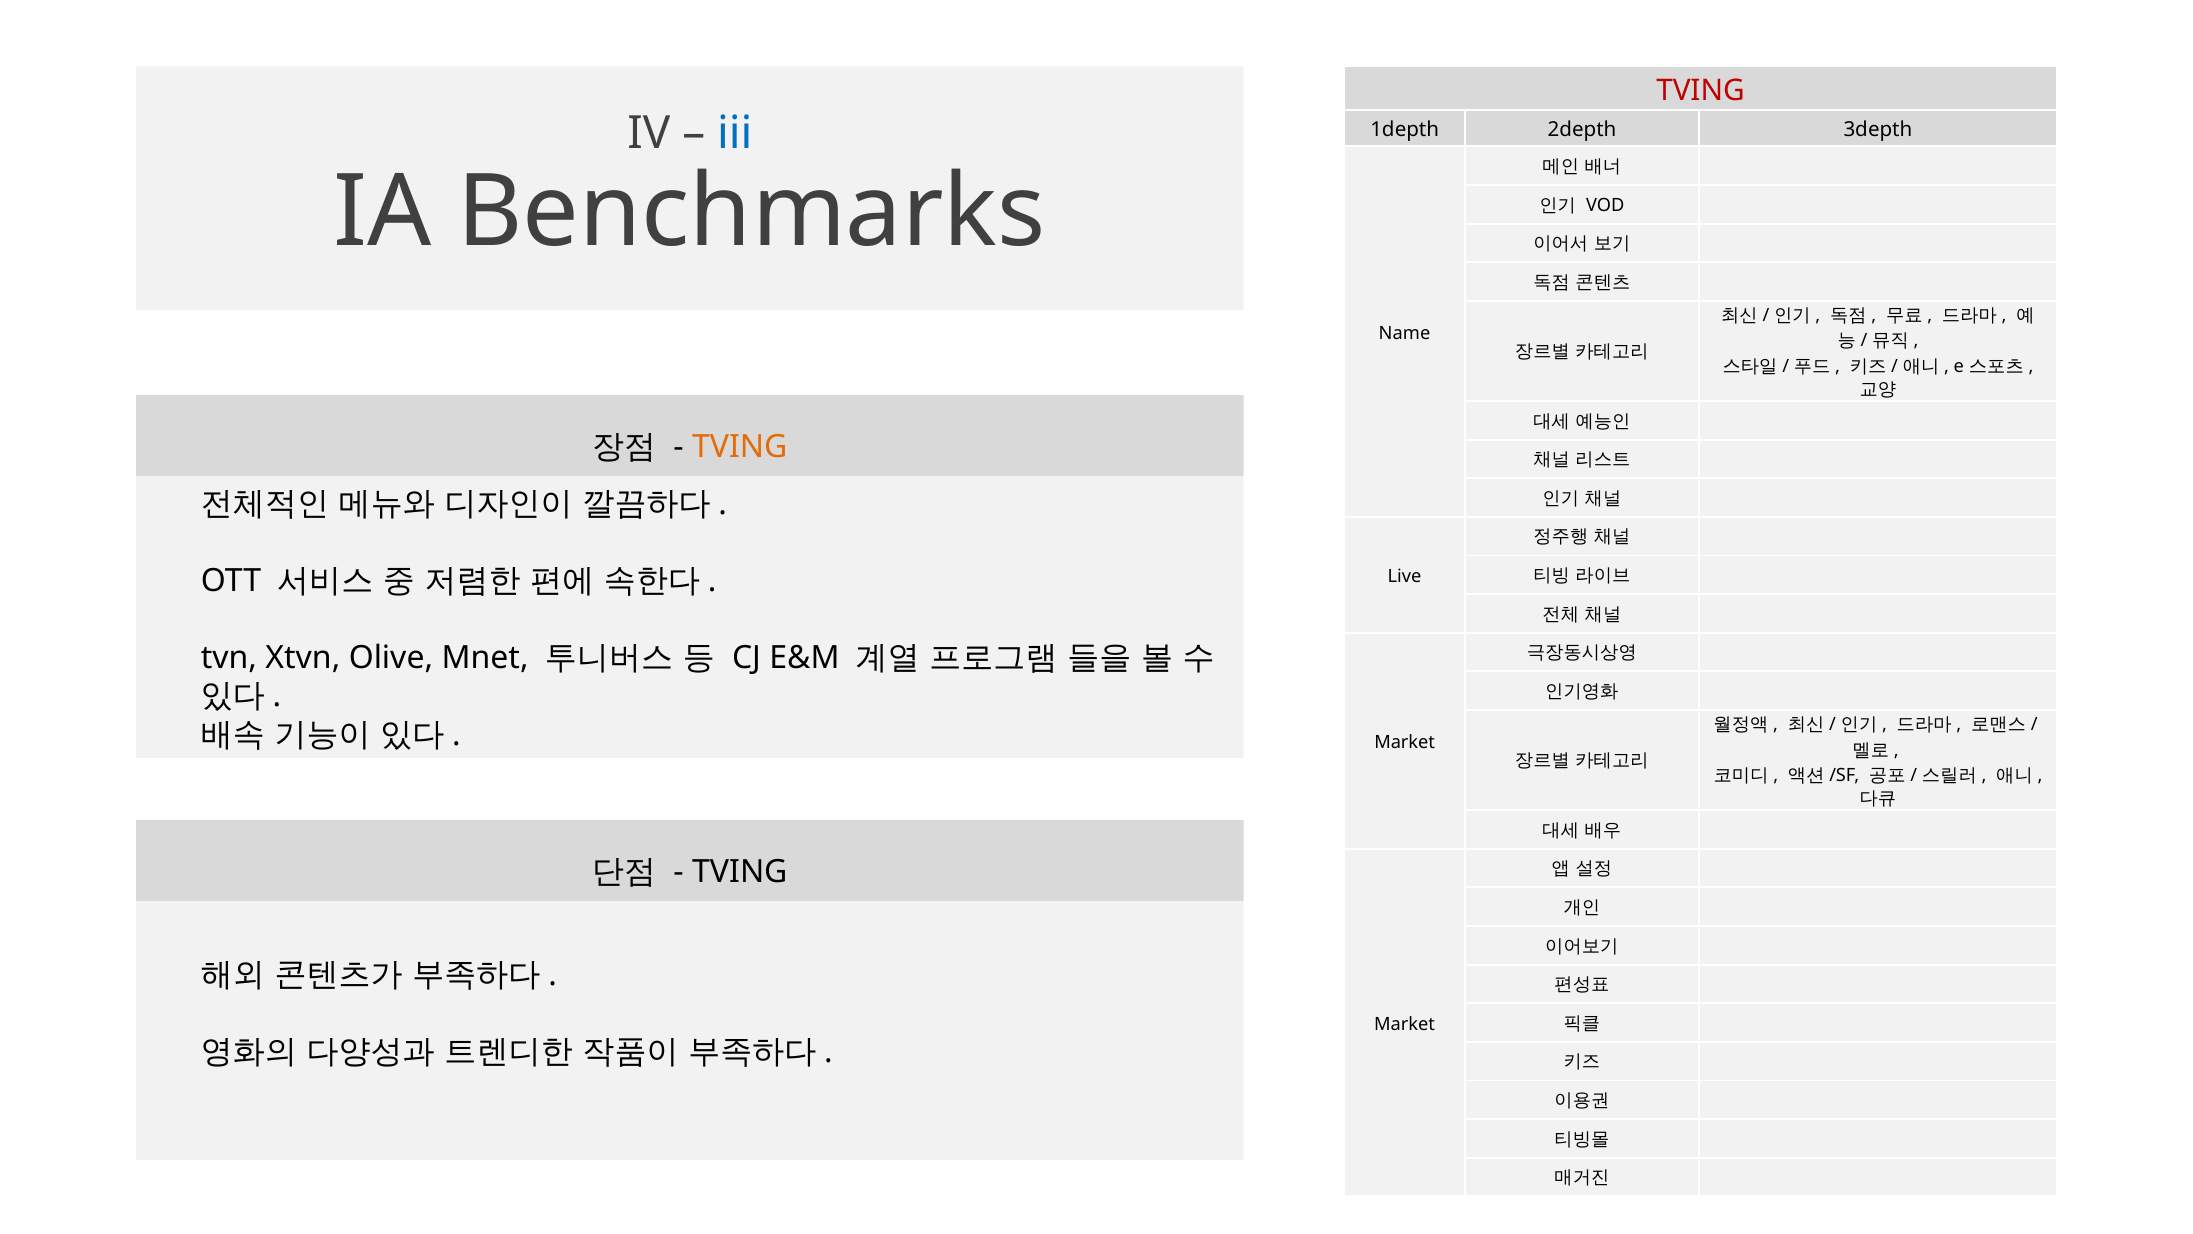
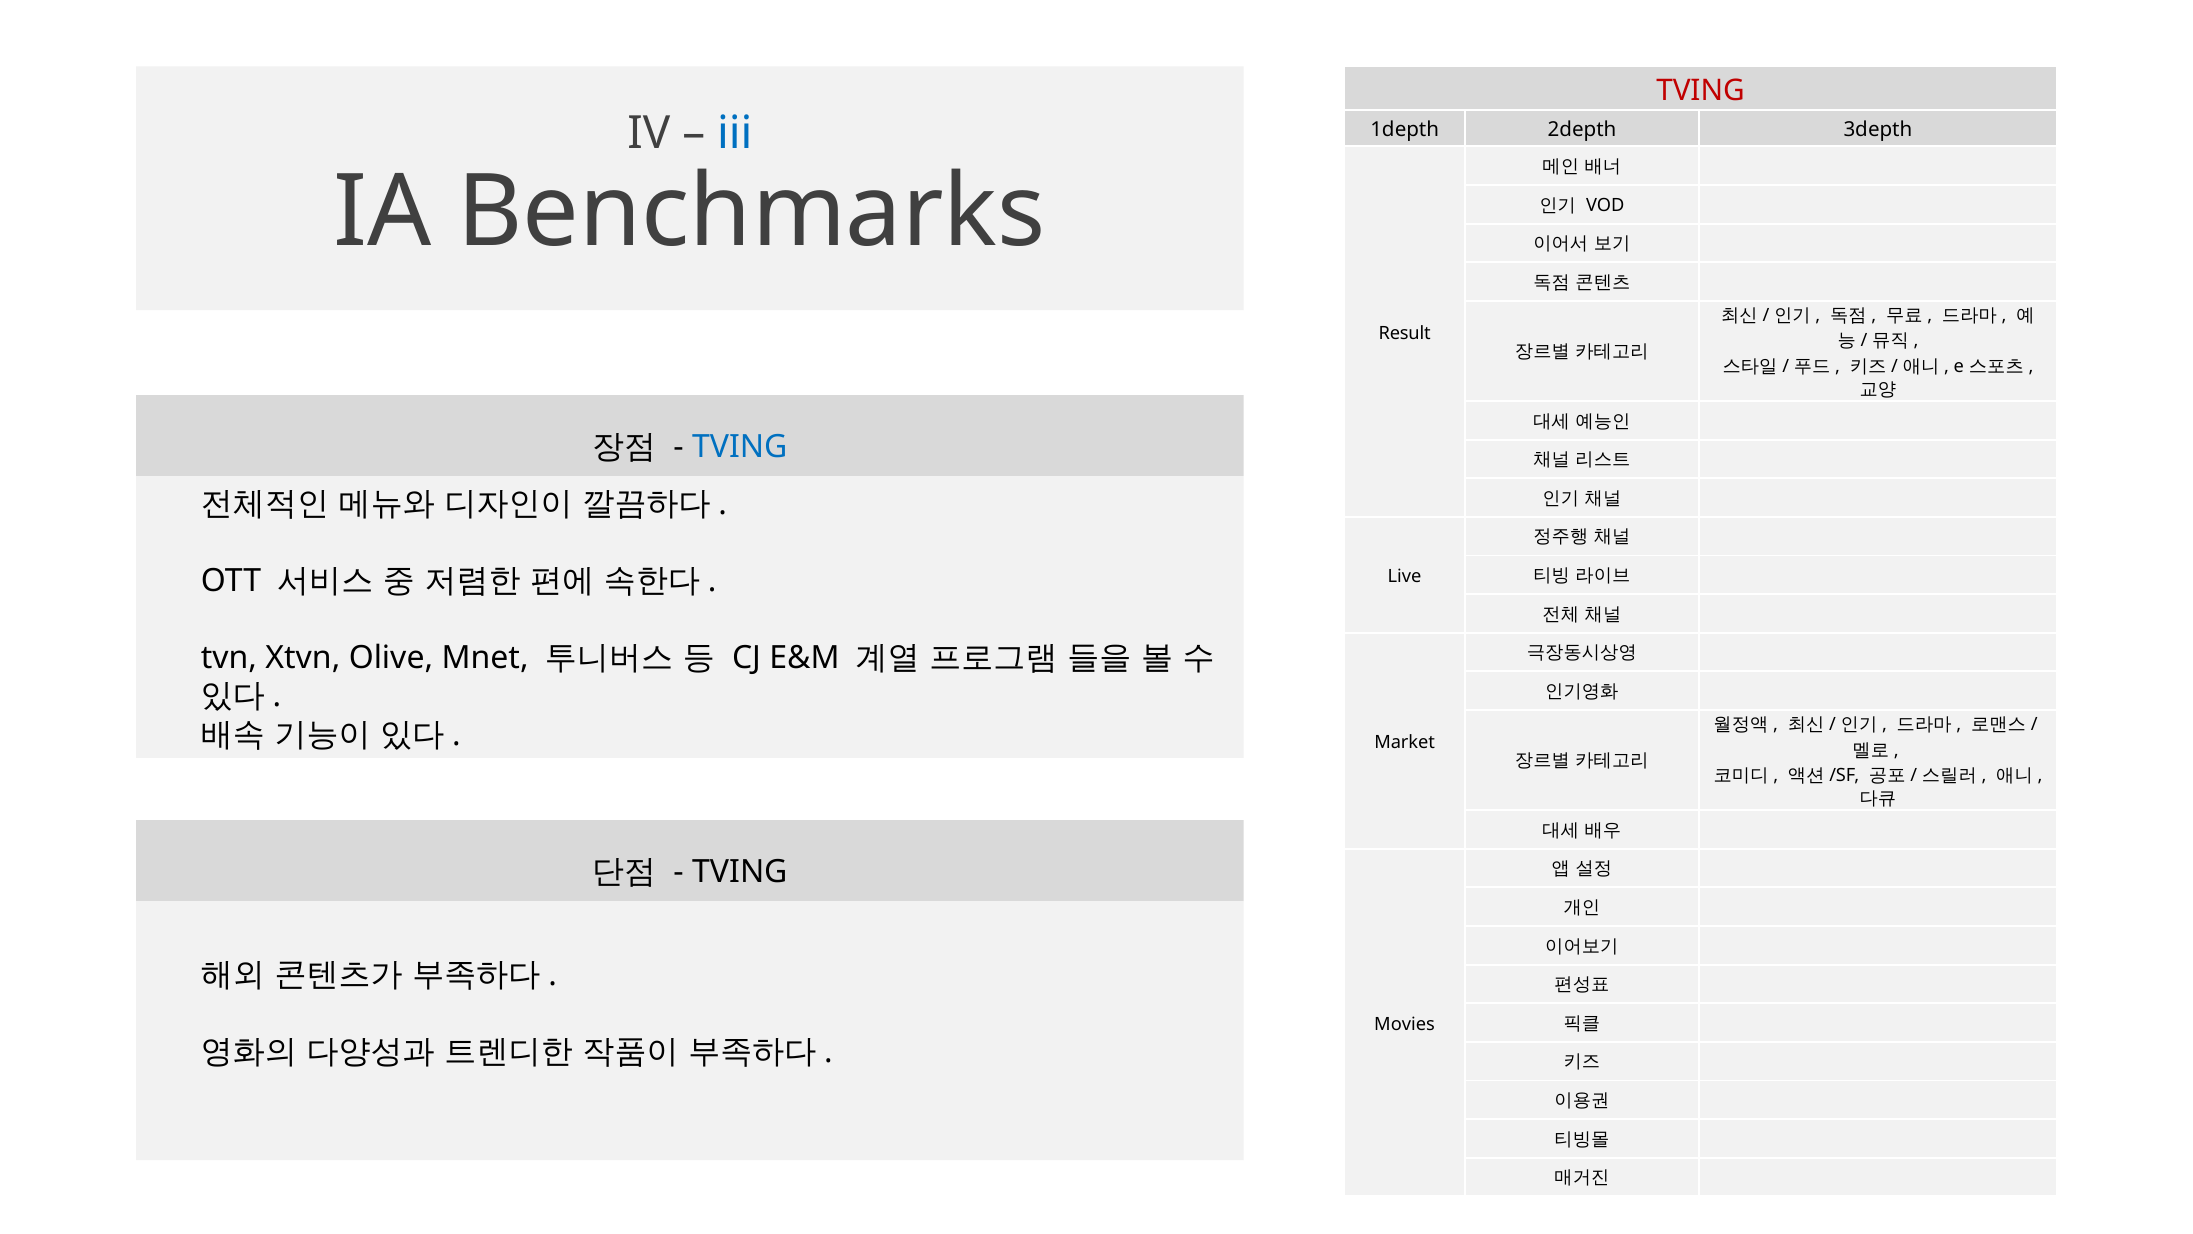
Name: Name -> Result
TVING at (740, 447) colour: orange -> blue
Market at (1405, 1024): Market -> Movies
